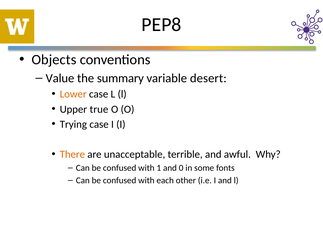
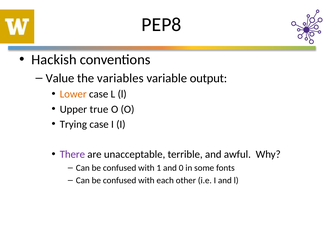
Objects: Objects -> Hackish
summary: summary -> variables
desert: desert -> output
There colour: orange -> purple
